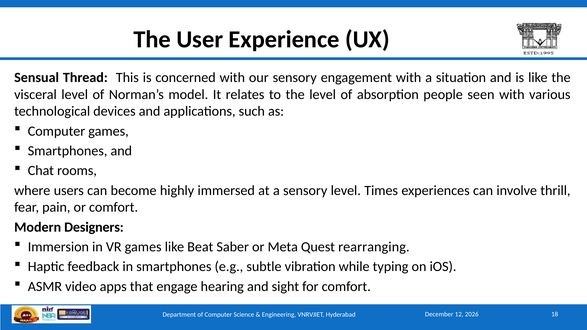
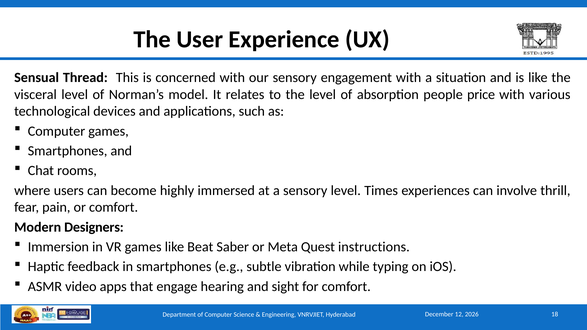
seen: seen -> price
rearranging: rearranging -> instructions
